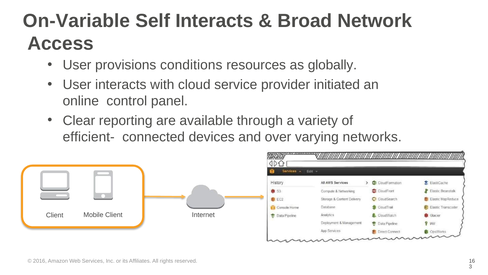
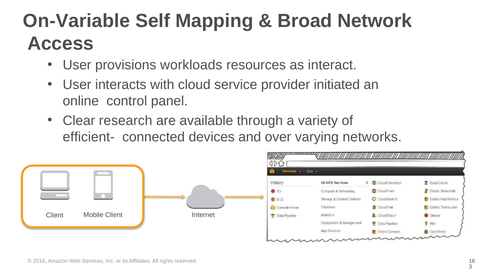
Self Interacts: Interacts -> Mapping
conditions: conditions -> workloads
globally: globally -> interact
reporting: reporting -> research
